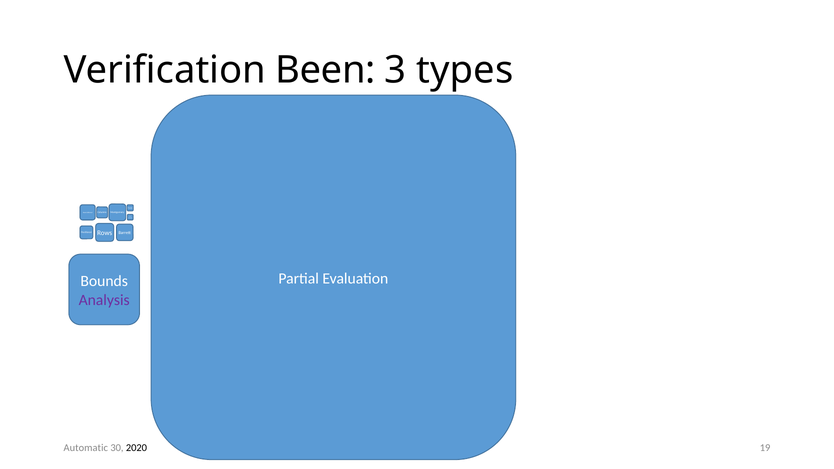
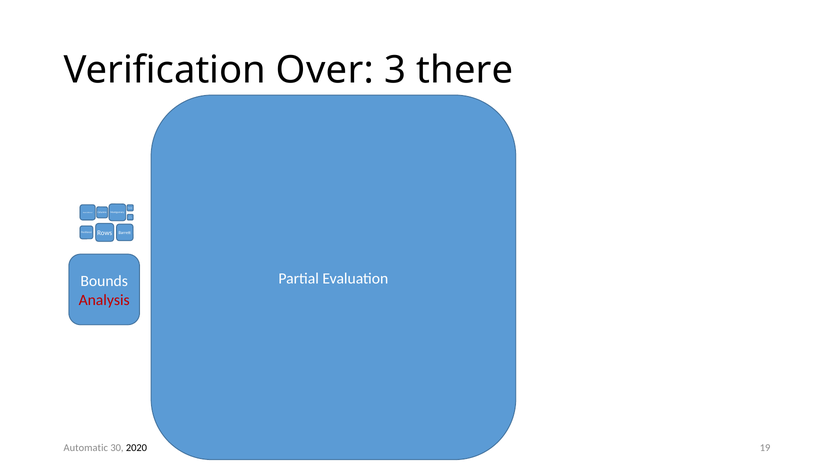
Been: Been -> Over
types: types -> there
Analysis colour: purple -> red
